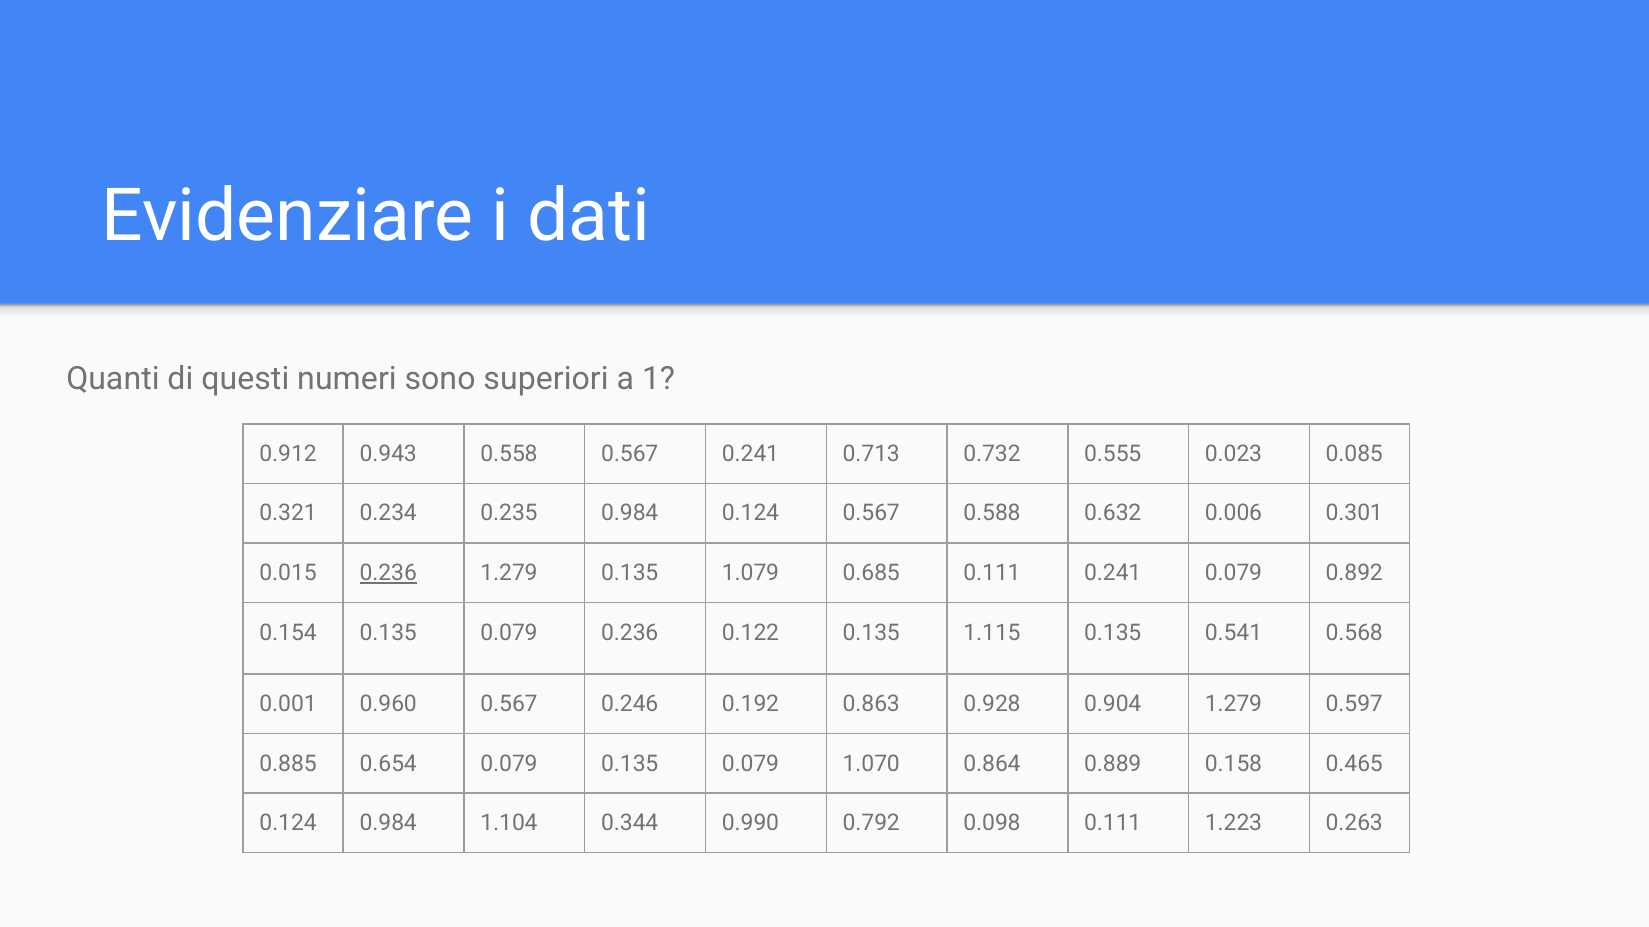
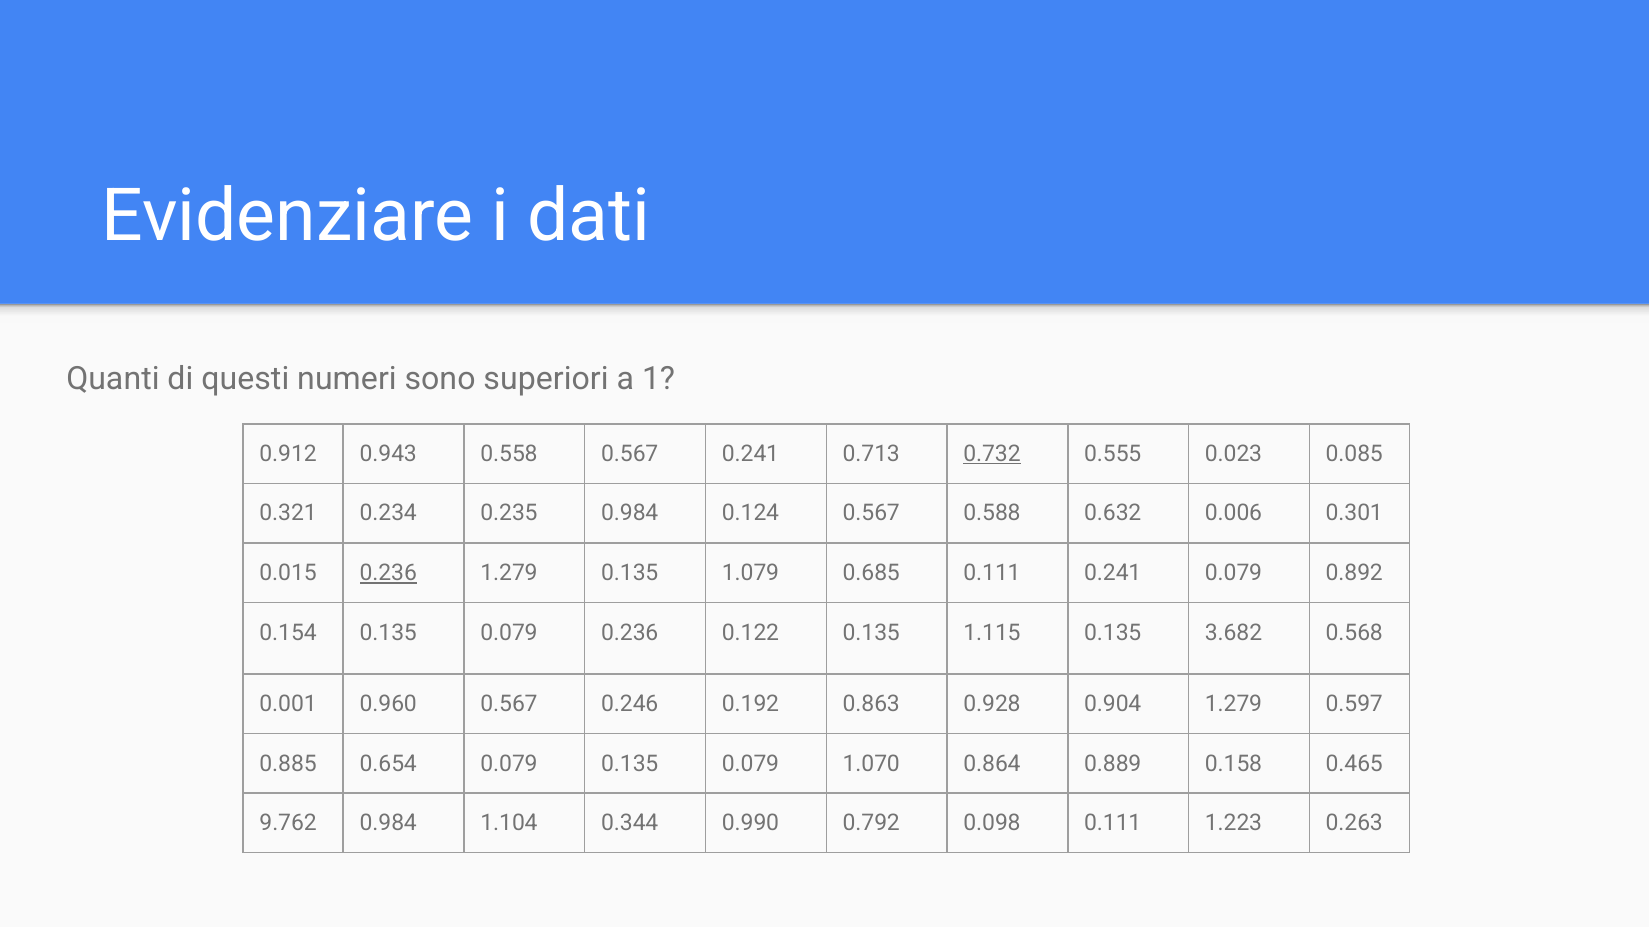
0.732 underline: none -> present
0.541: 0.541 -> 3.682
0.124 at (288, 824): 0.124 -> 9.762
